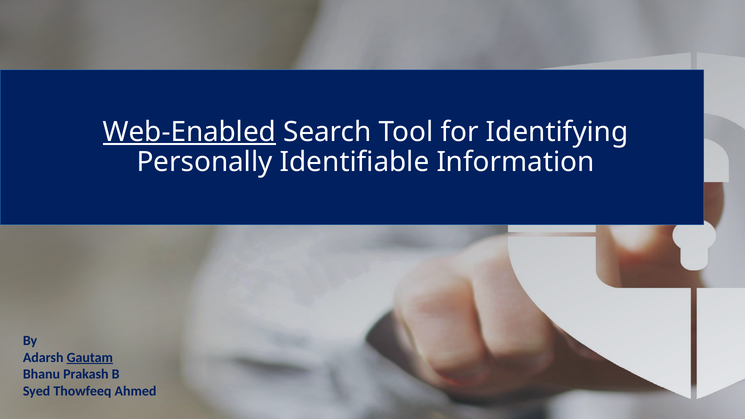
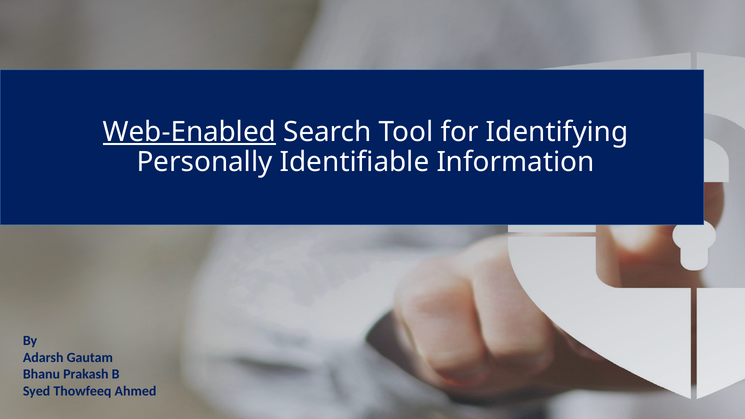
Gautam underline: present -> none
